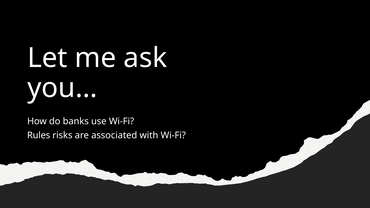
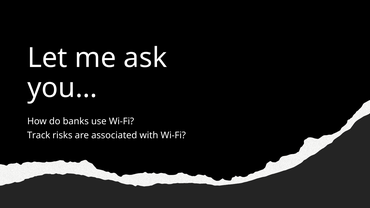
Rules: Rules -> Track
